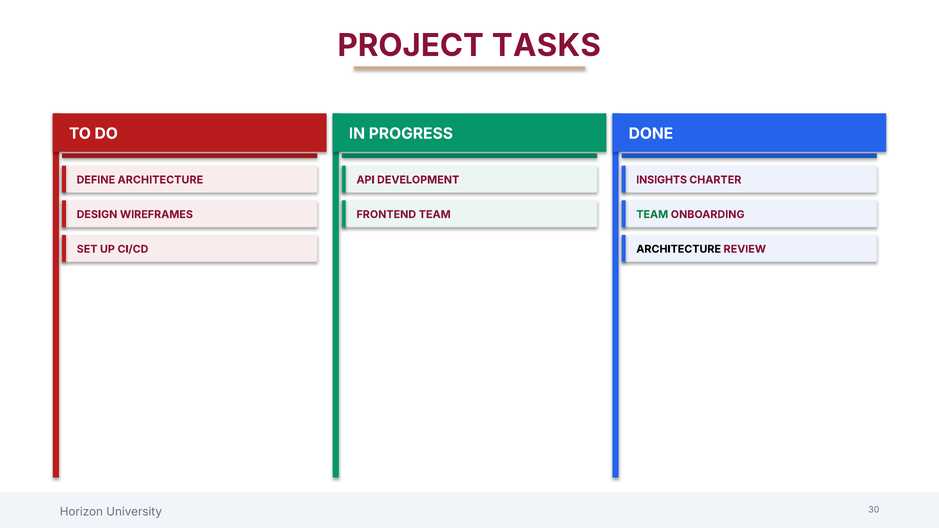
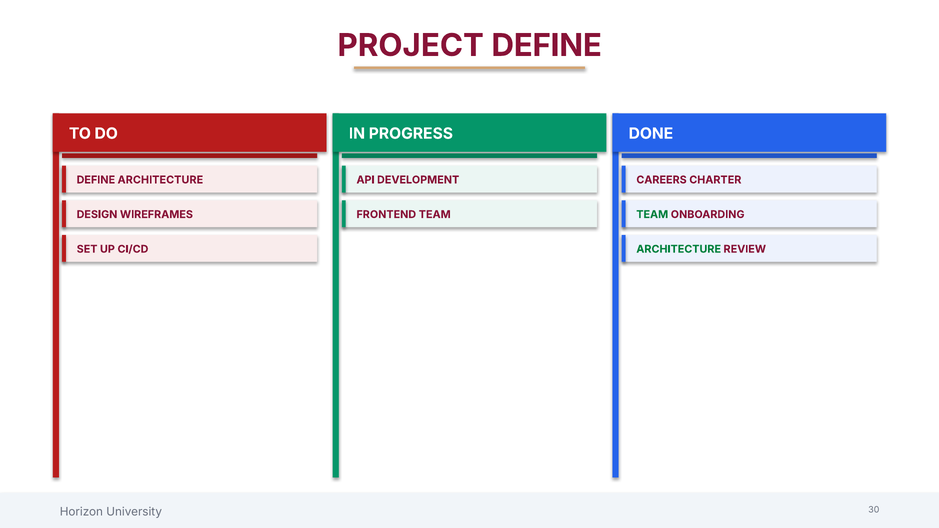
PROJECT TASKS: TASKS -> DEFINE
INSIGHTS: INSIGHTS -> CAREERS
ARCHITECTURE at (679, 249) colour: black -> green
